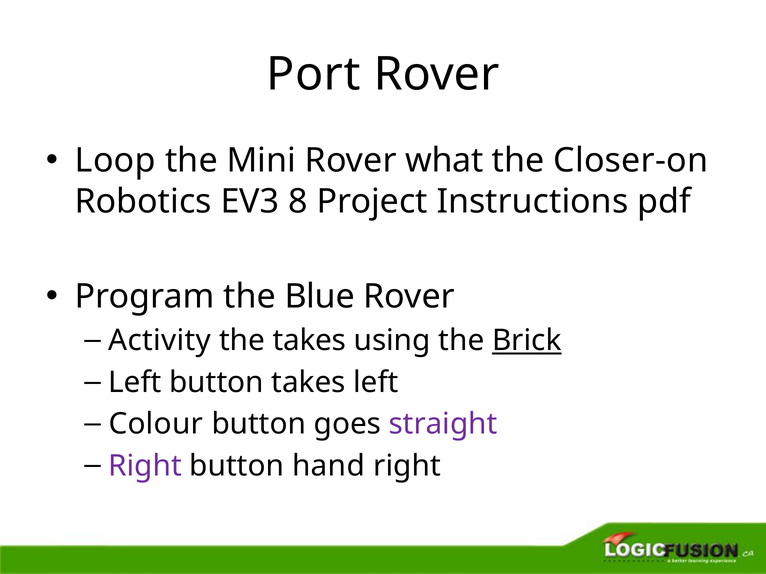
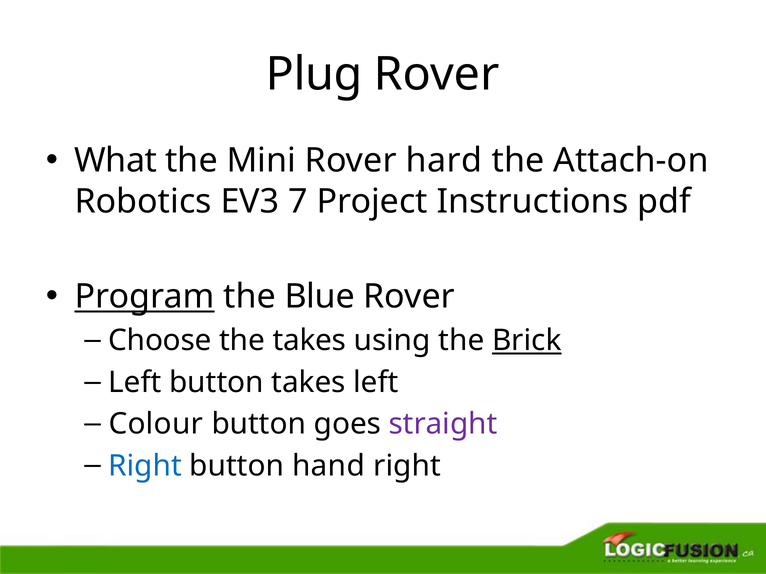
Port: Port -> Plug
Loop: Loop -> What
what: what -> hard
Closer-on: Closer-on -> Attach-on
8: 8 -> 7
Program underline: none -> present
Activity: Activity -> Choose
Right at (145, 466) colour: purple -> blue
